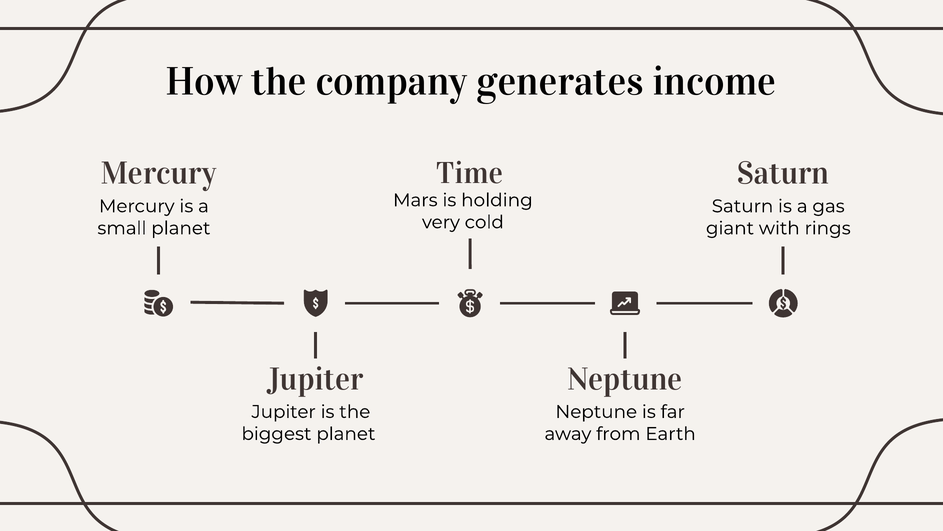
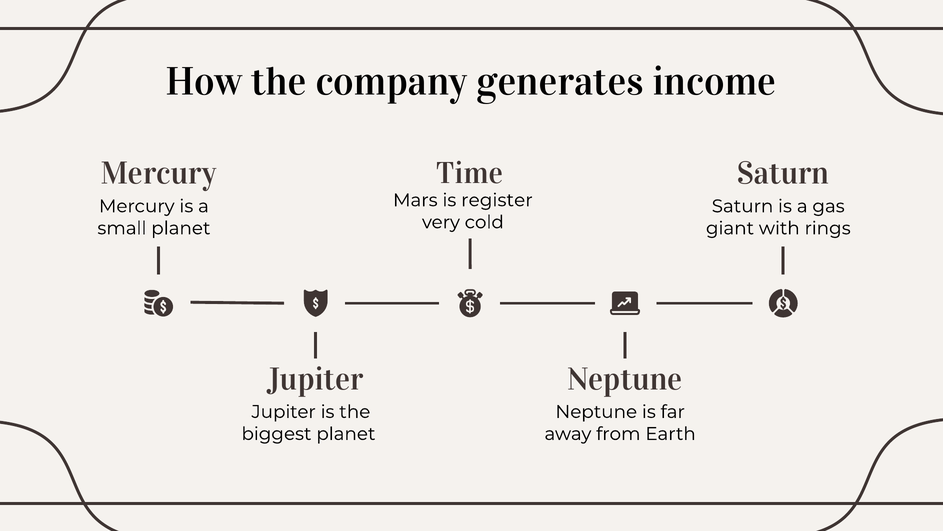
holding: holding -> register
